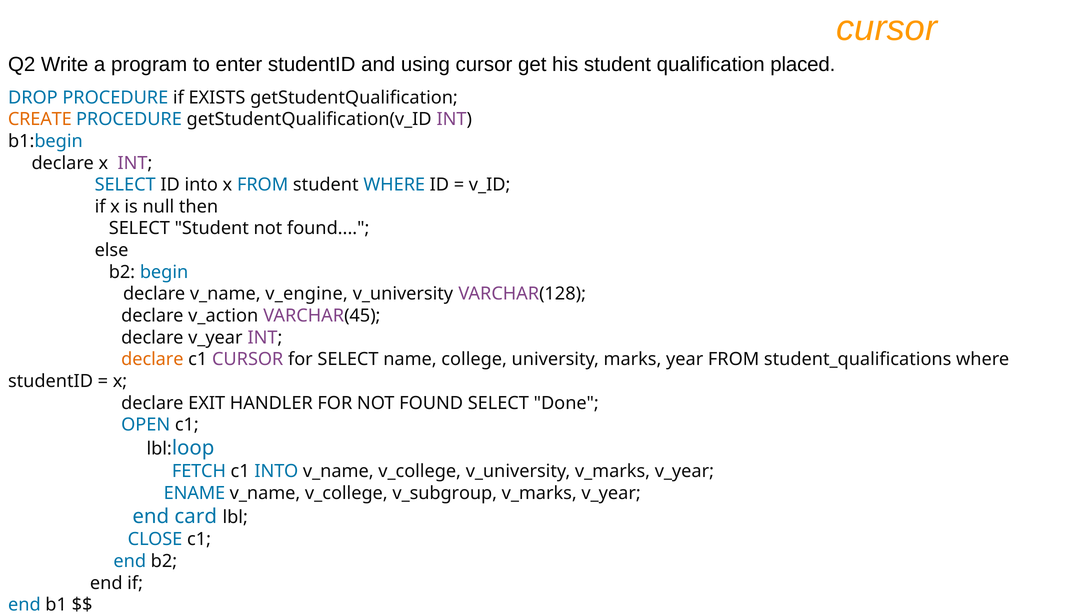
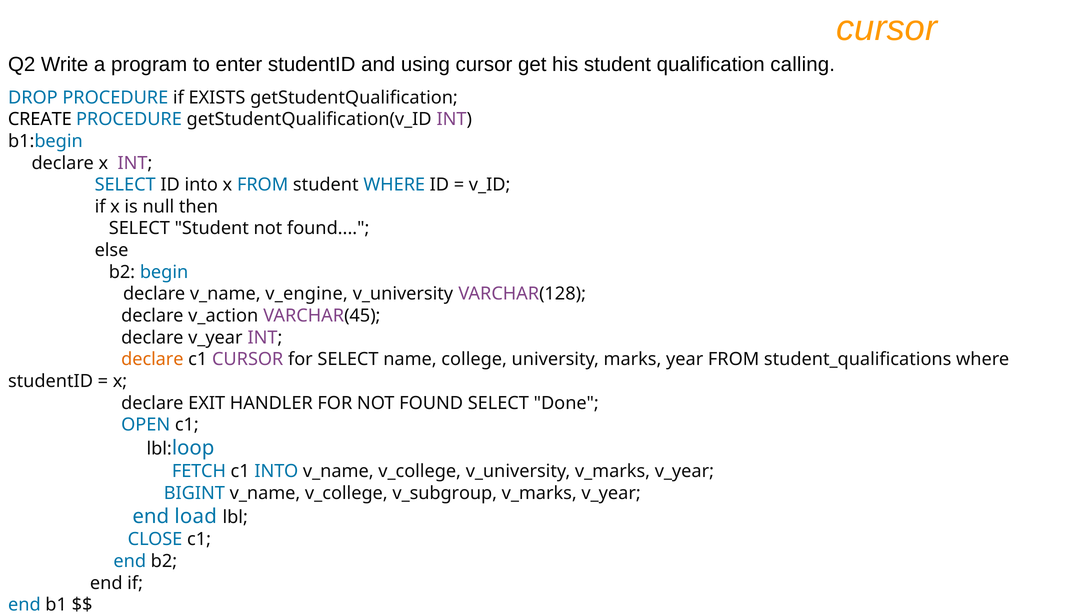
placed: placed -> calling
CREATE colour: orange -> black
ENAME: ENAME -> BIGINT
card: card -> load
